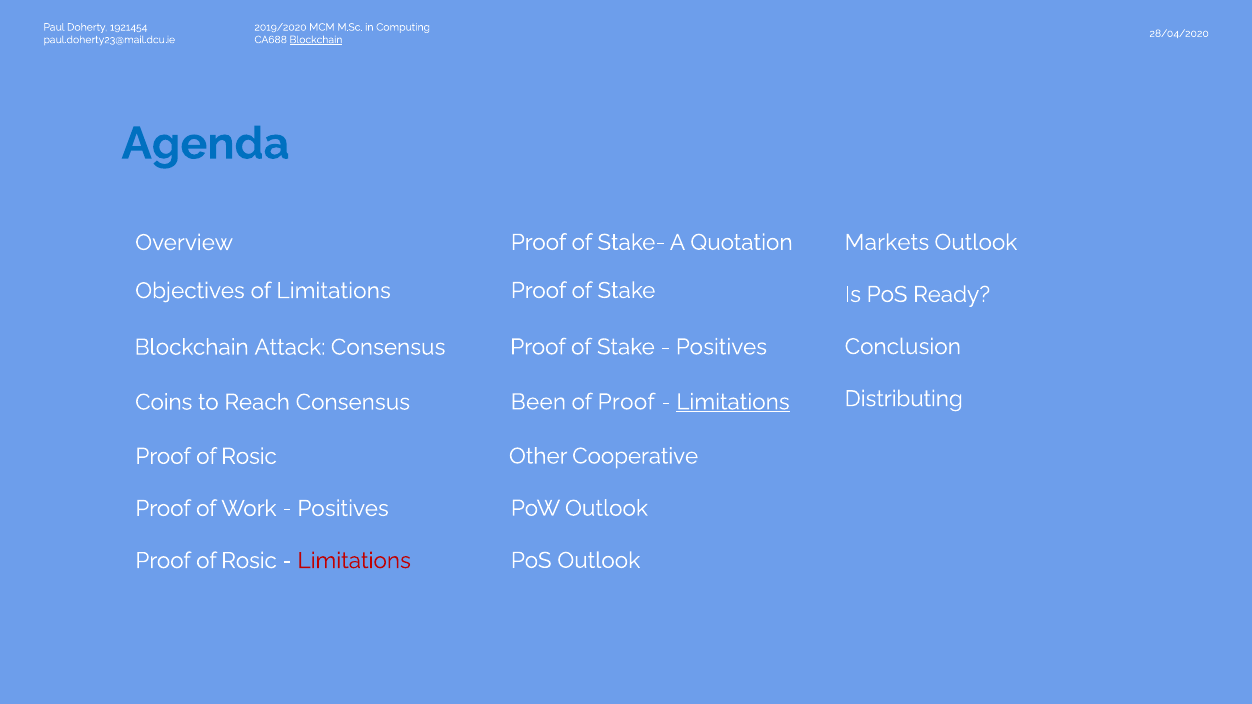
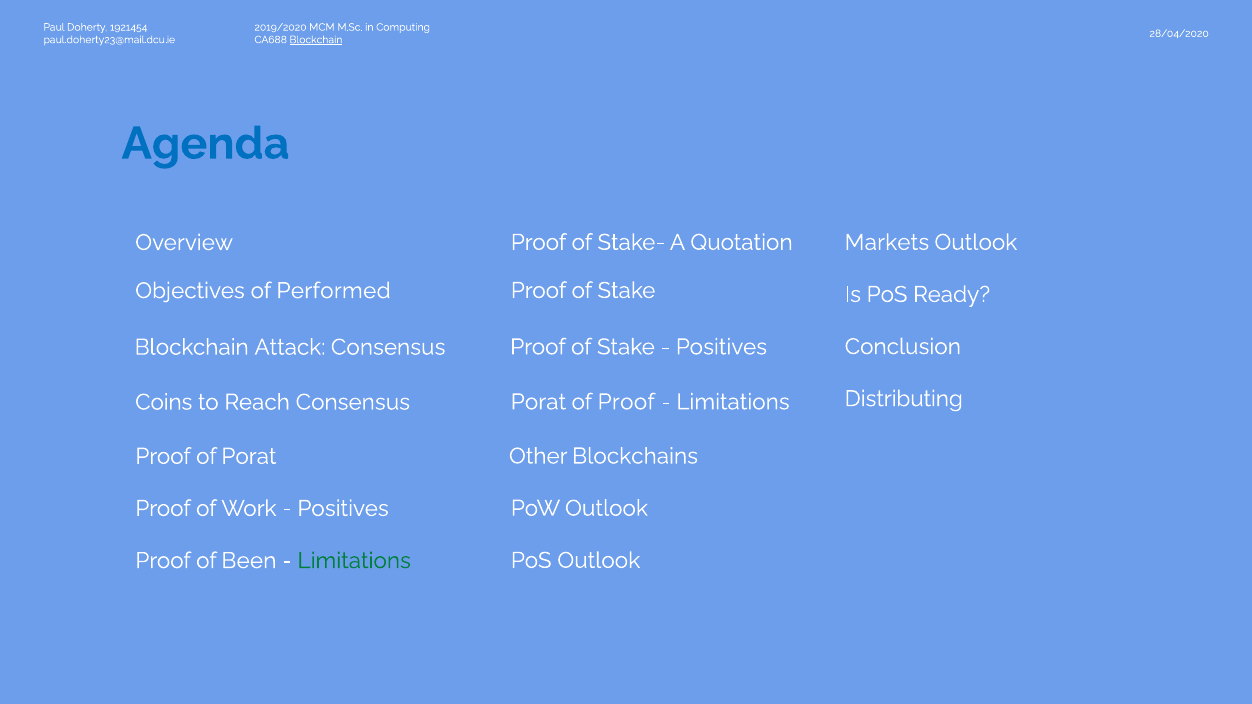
of Limitations: Limitations -> Performed
Been at (538, 402): Been -> Porat
Limitations at (733, 402) underline: present -> none
Cooperative: Cooperative -> Blockchains
Rosic at (249, 457): Rosic -> Porat
Rosic at (249, 561): Rosic -> Been
Limitations at (354, 561) colour: red -> green
